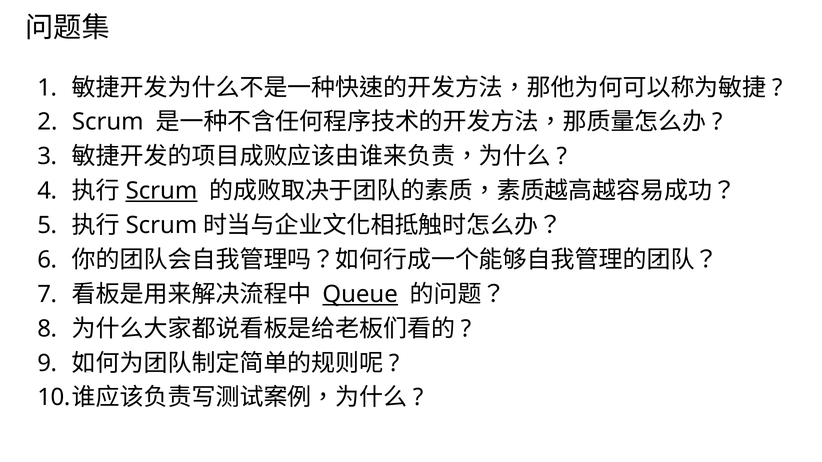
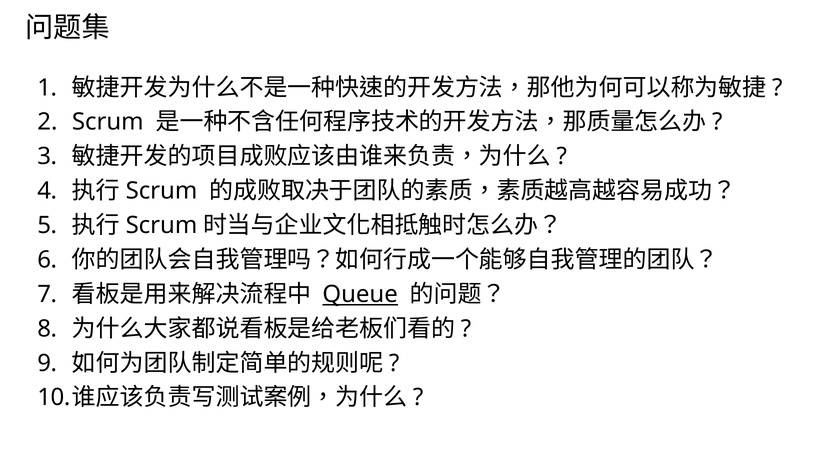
Scrum at (161, 191) underline: present -> none
